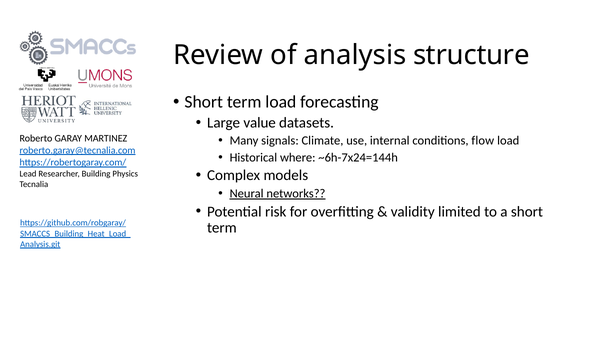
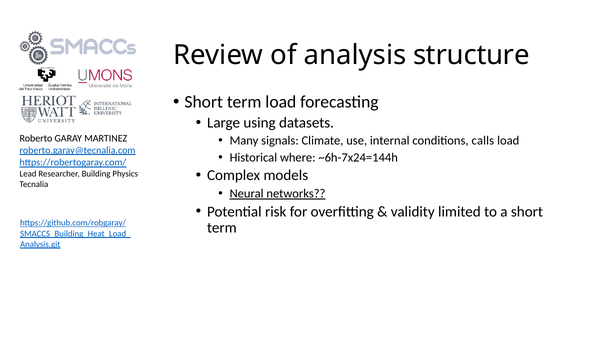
value: value -> using
flow: flow -> calls
